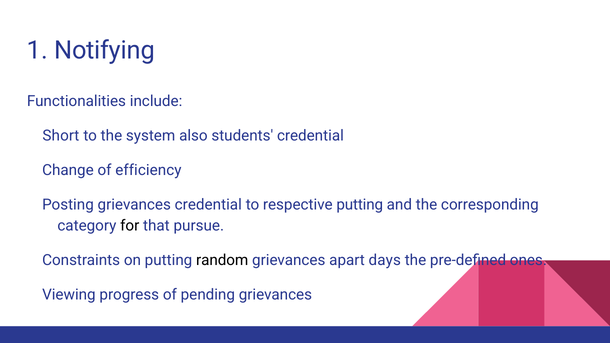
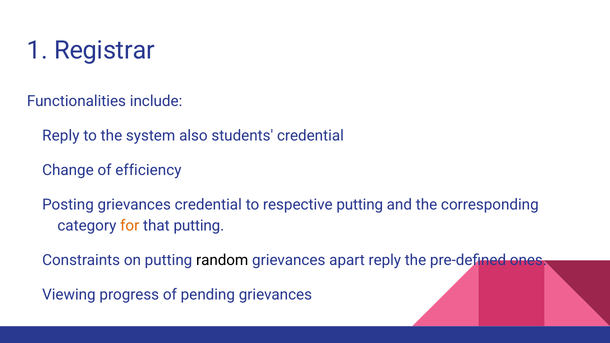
Notifying: Notifying -> Registrar
Short at (61, 136): Short -> Reply
for colour: black -> orange
that pursue: pursue -> putting
apart days: days -> reply
